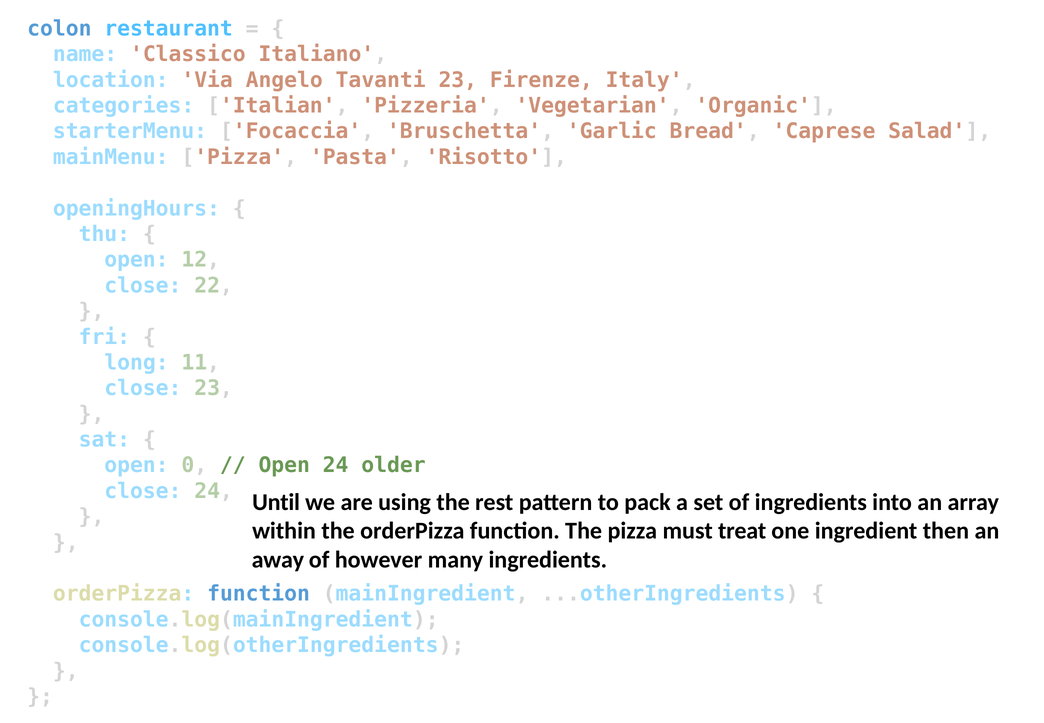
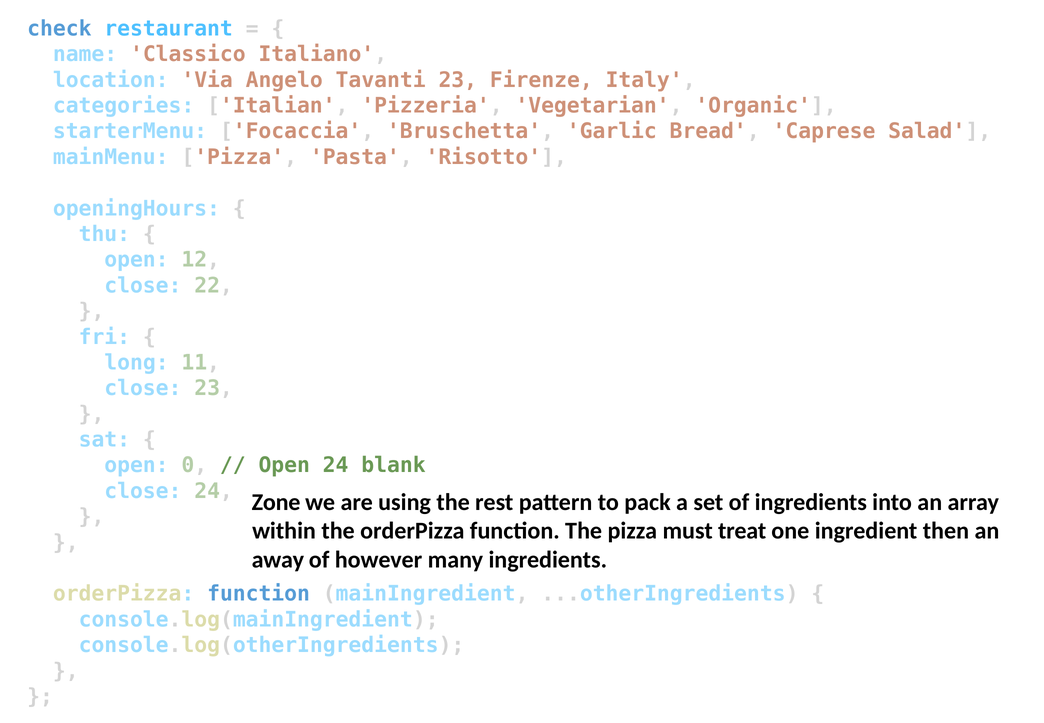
colon: colon -> check
older: older -> blank
Until: Until -> Zone
